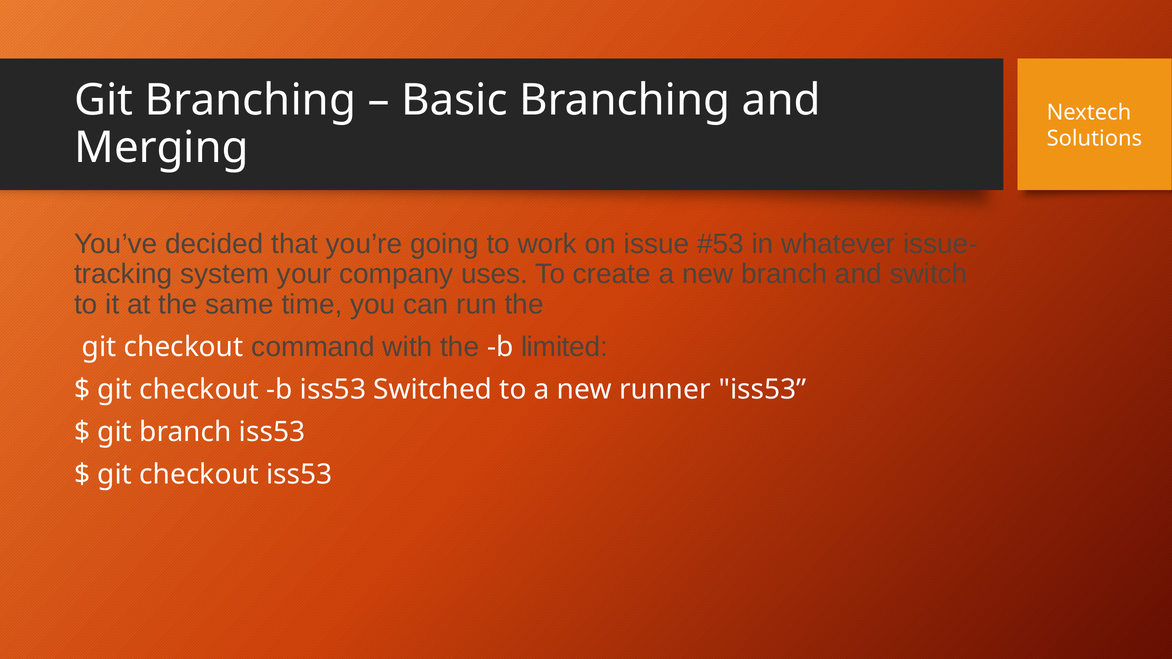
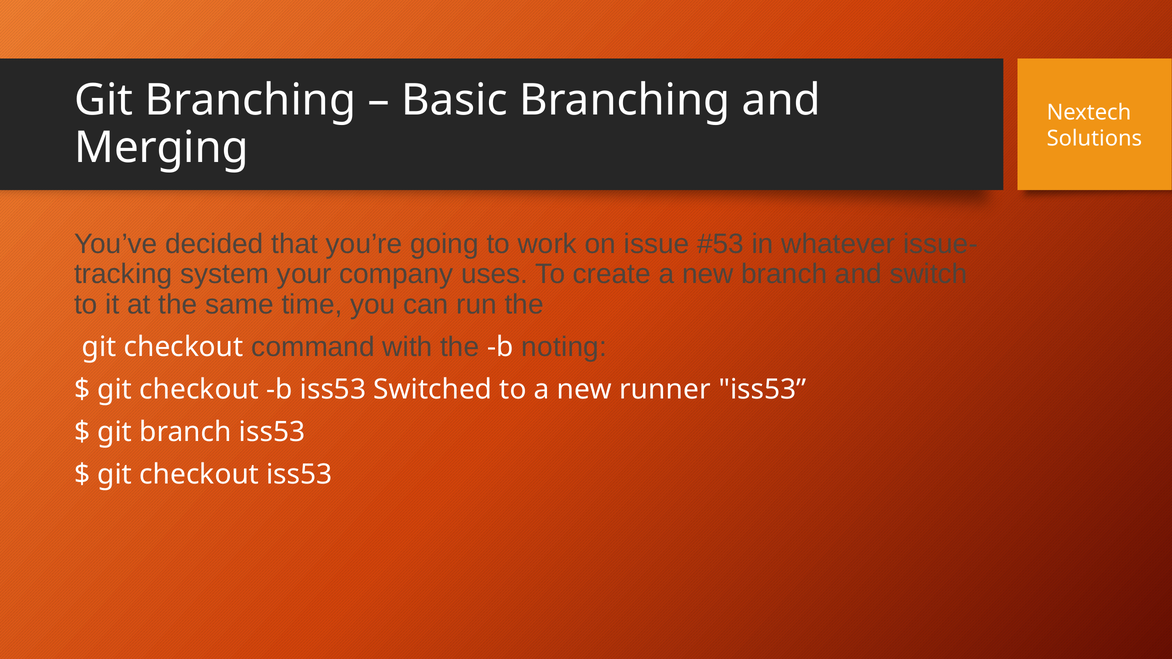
limited: limited -> noting
